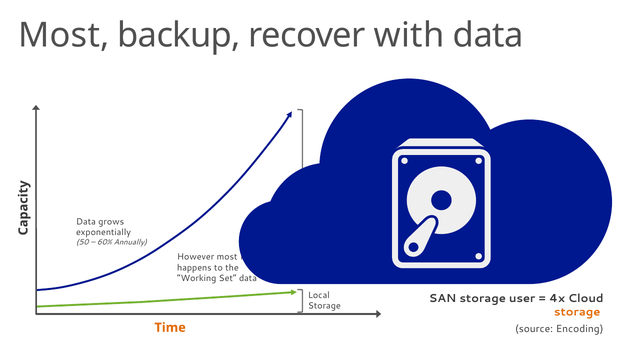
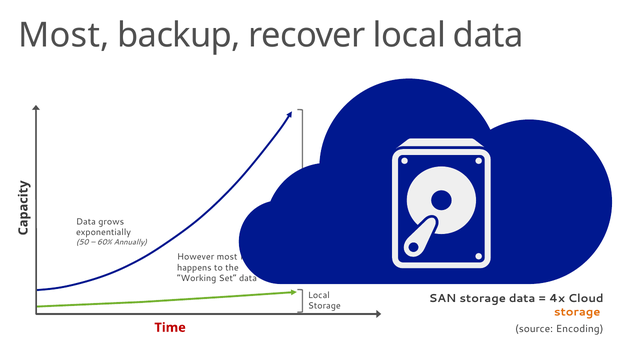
recover with: with -> local
storage user: user -> data
Time colour: orange -> red
